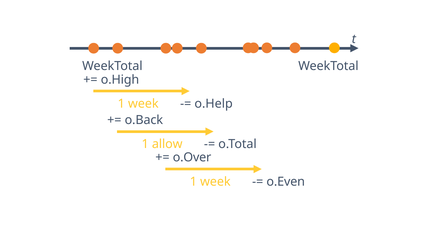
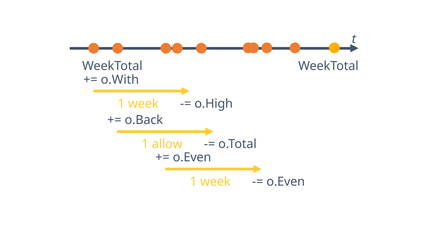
o.High: o.High -> o.With
o.Help: o.Help -> o.High
o.Over at (192, 157): o.Over -> o.Even
